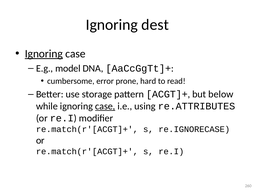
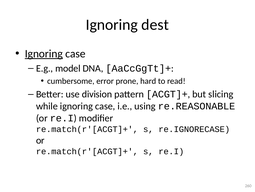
storage: storage -> division
below: below -> slicing
case at (105, 106) underline: present -> none
re.ATTRIBUTES: re.ATTRIBUTES -> re.REASONABLE
